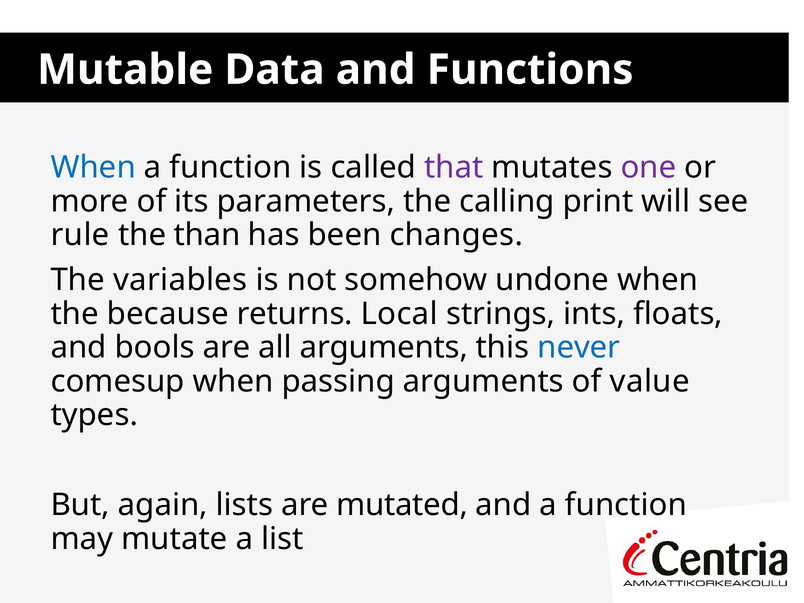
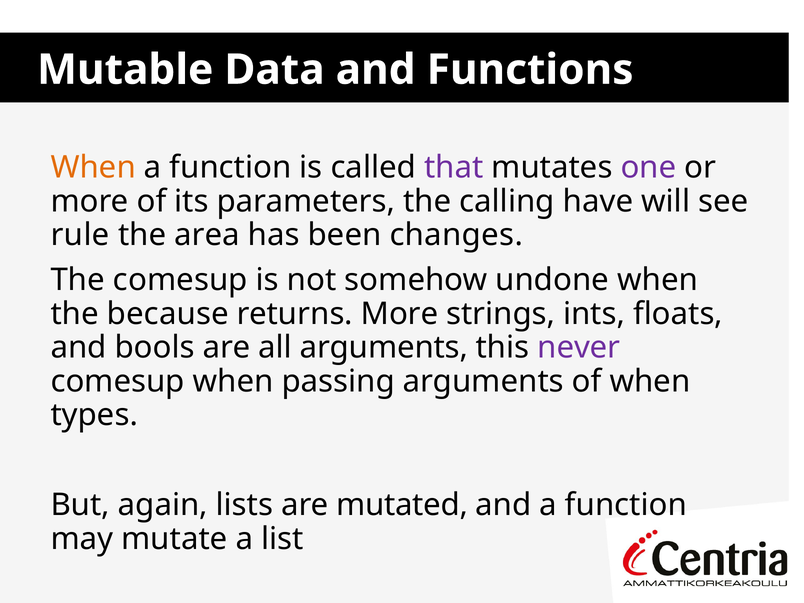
When at (93, 167) colour: blue -> orange
print: print -> have
than: than -> area
The variables: variables -> comesup
returns Local: Local -> More
never colour: blue -> purple
of value: value -> when
